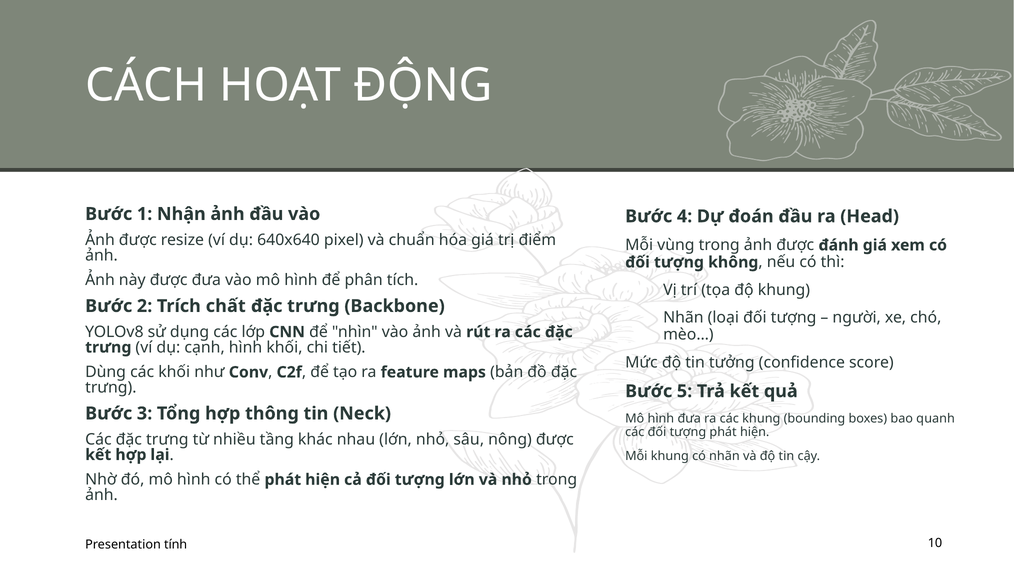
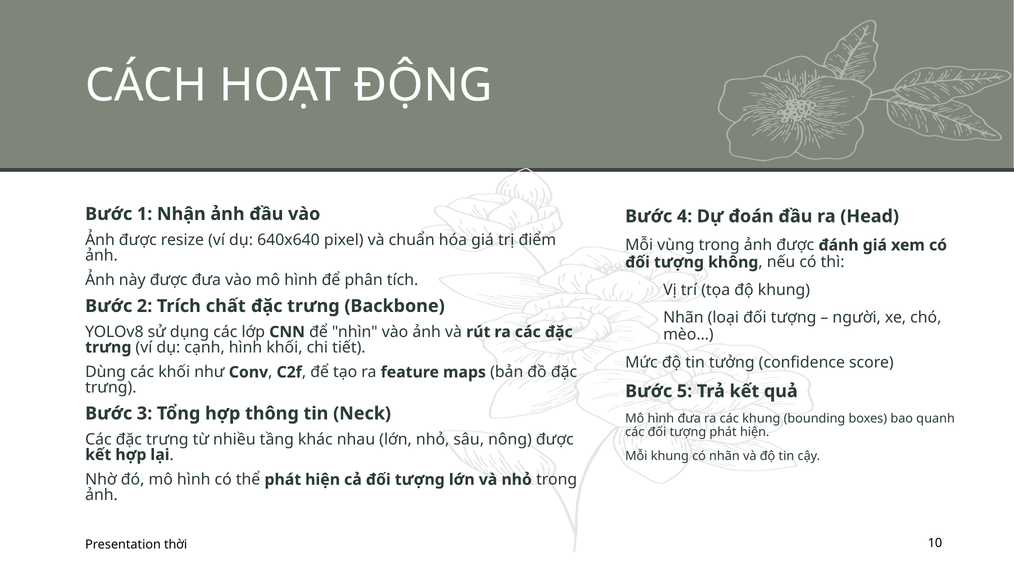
tính: tính -> thời
